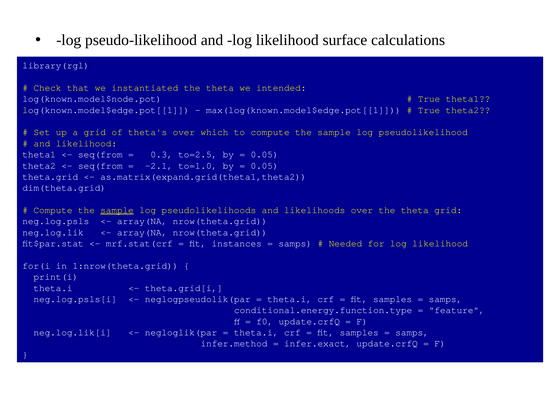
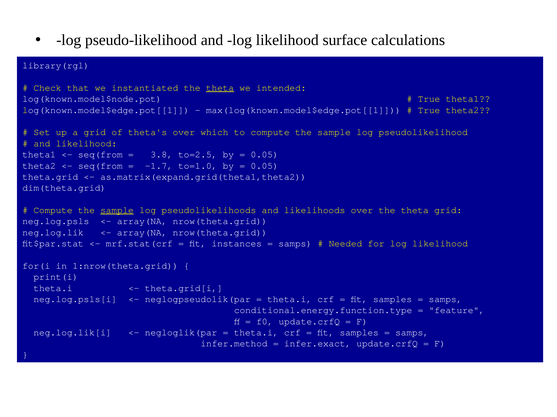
theta at (220, 88) underline: none -> present
0.3: 0.3 -> 3.8
-2.1: -2.1 -> -1.7
